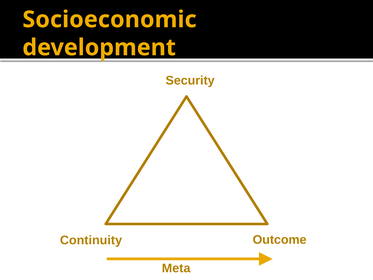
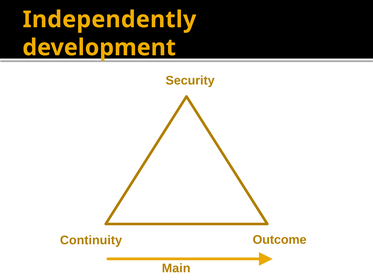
Socioeconomic: Socioeconomic -> Independently
Meta: Meta -> Main
